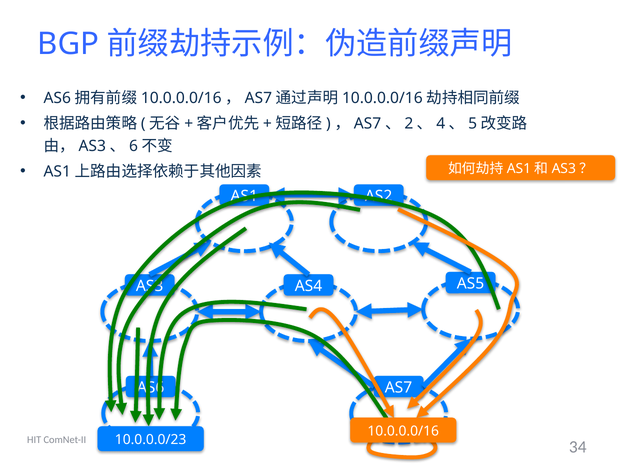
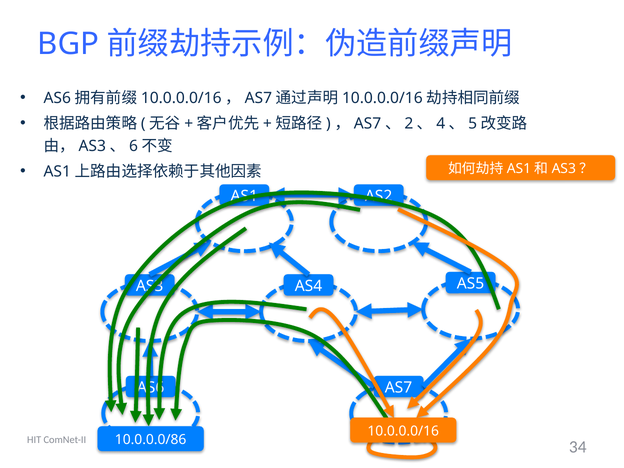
10.0.0.0/23: 10.0.0.0/23 -> 10.0.0.0/86
